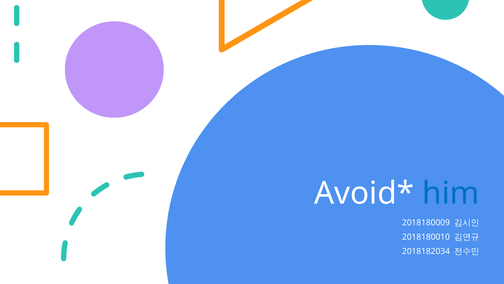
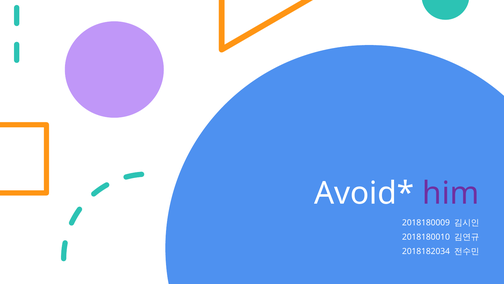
him colour: blue -> purple
